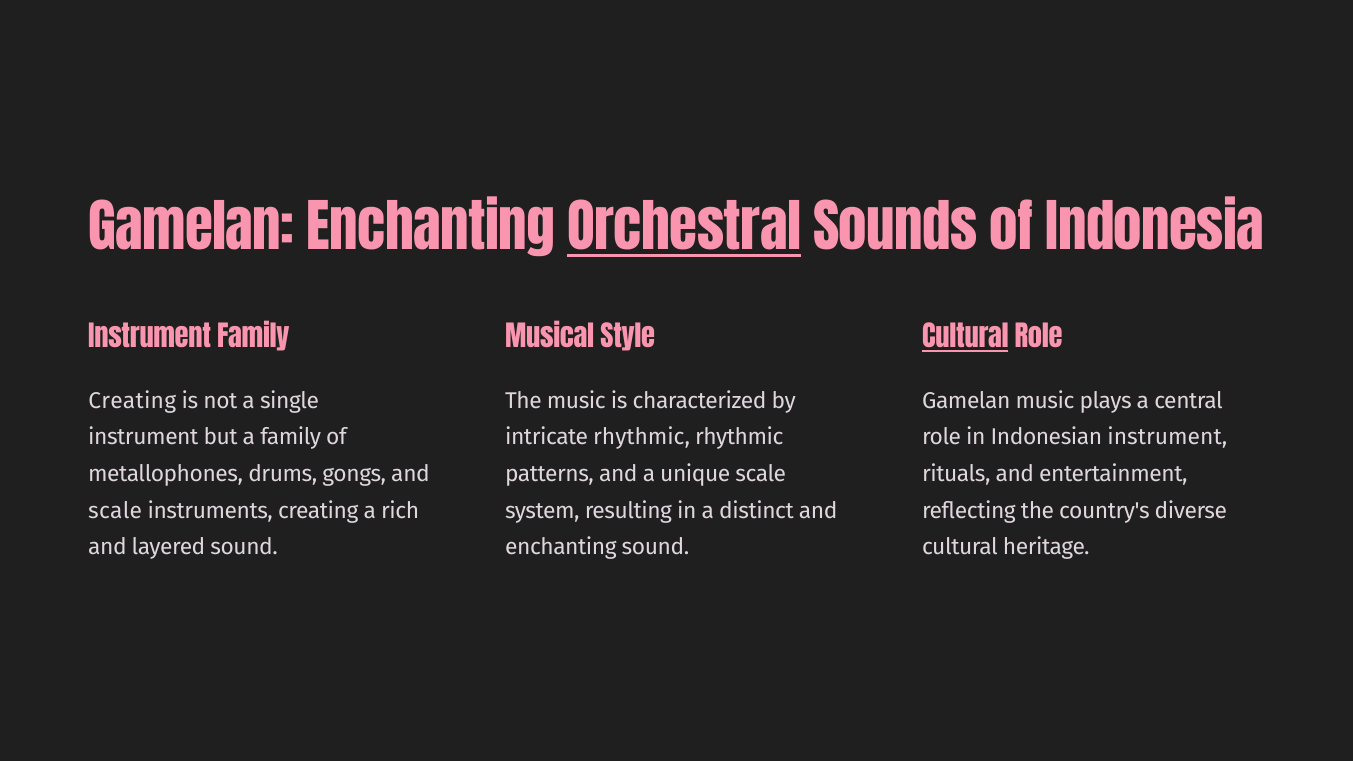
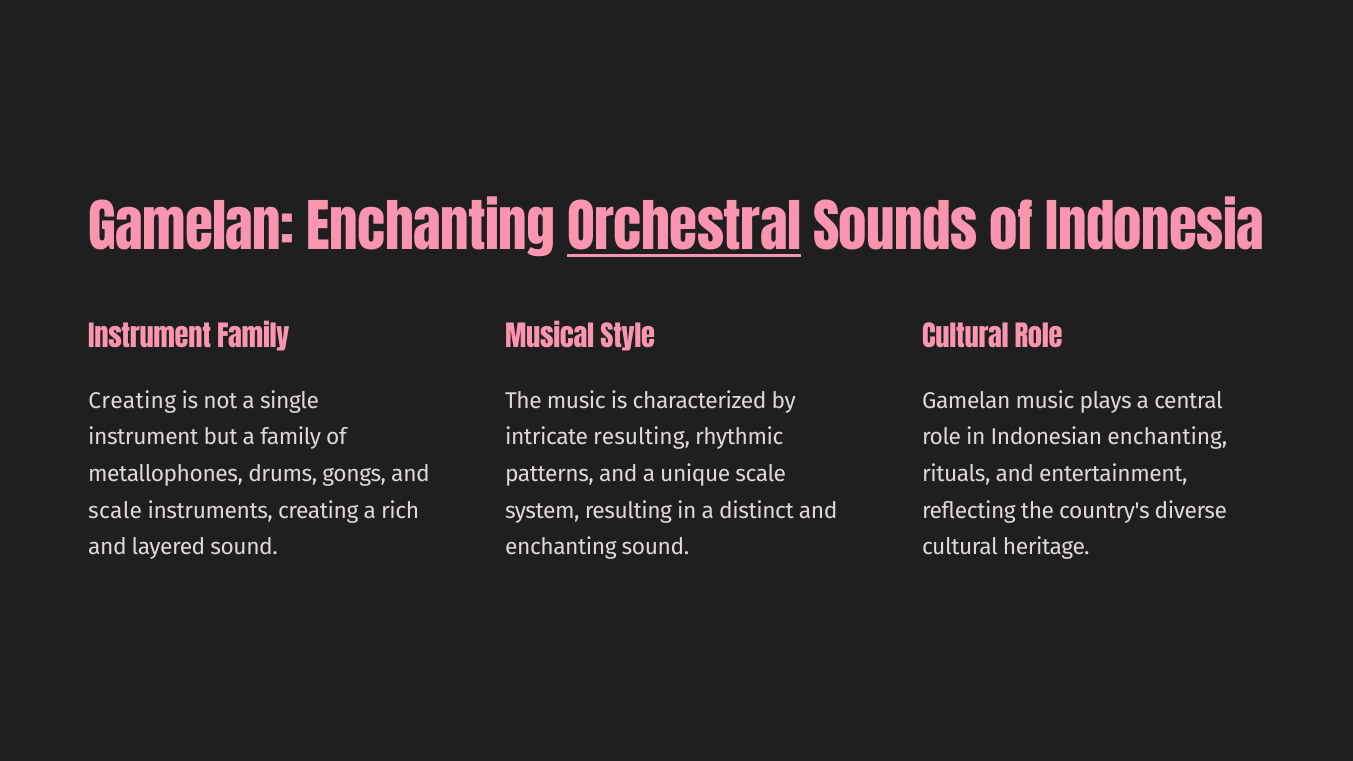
Cultural at (965, 339) underline: present -> none
intricate rhythmic: rhythmic -> resulting
Indonesian instrument: instrument -> enchanting
